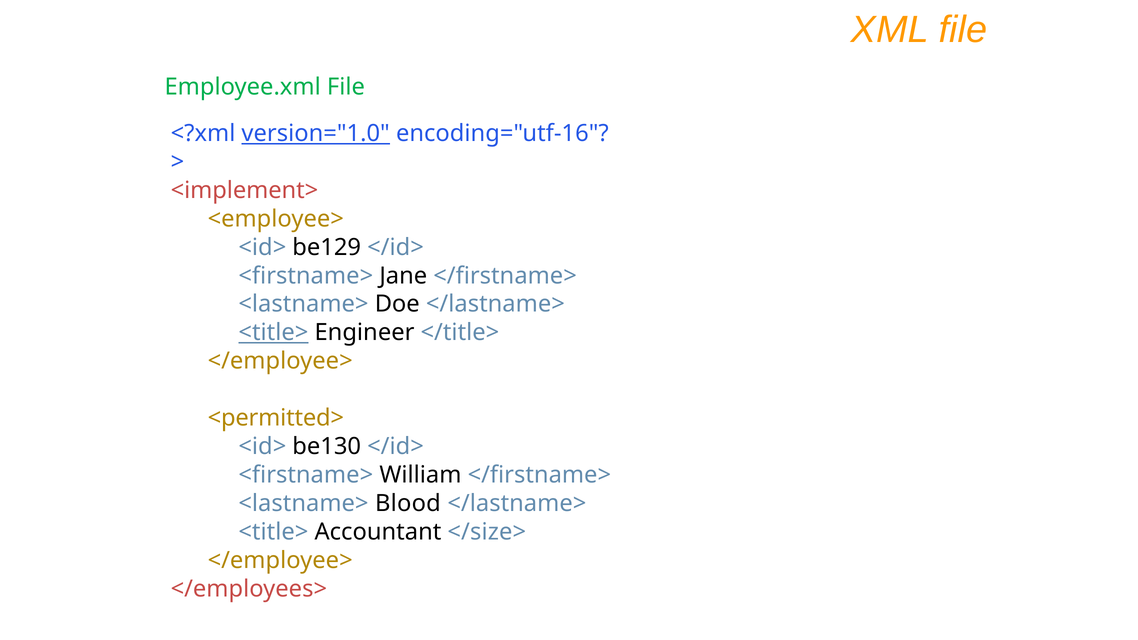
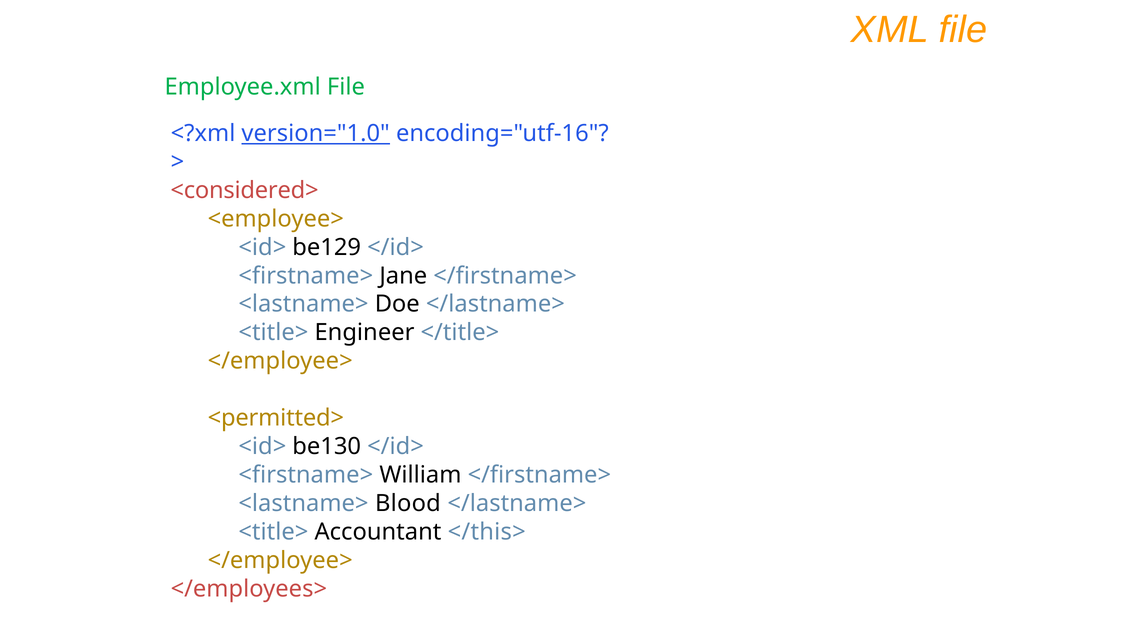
<implement>: <implement> -> <considered>
<title> at (273, 333) underline: present -> none
</size>: </size> -> </this>
